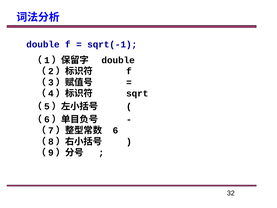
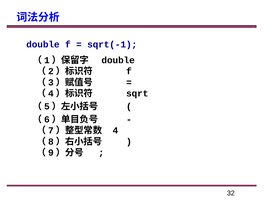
6: 6 -> 4
